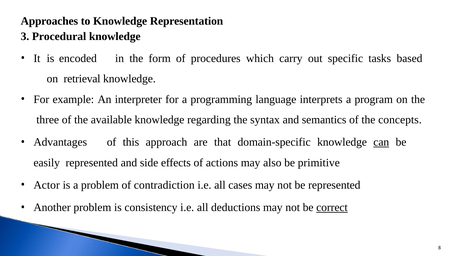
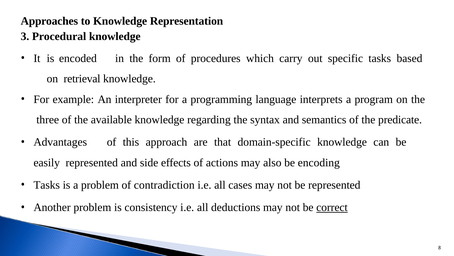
concepts: concepts -> predicate
can underline: present -> none
primitive: primitive -> encoding
Actor at (47, 185): Actor -> Tasks
